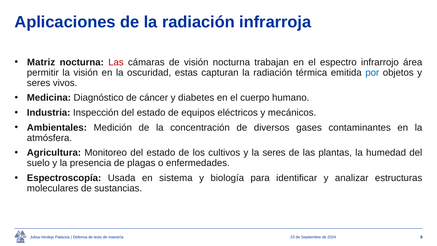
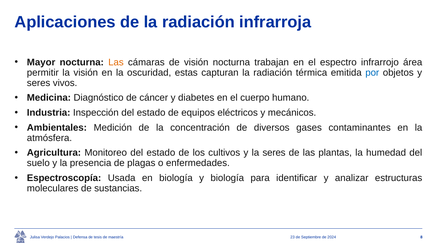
Matriz: Matriz -> Mayor
Las at (116, 62) colour: red -> orange
en sistema: sistema -> biología
